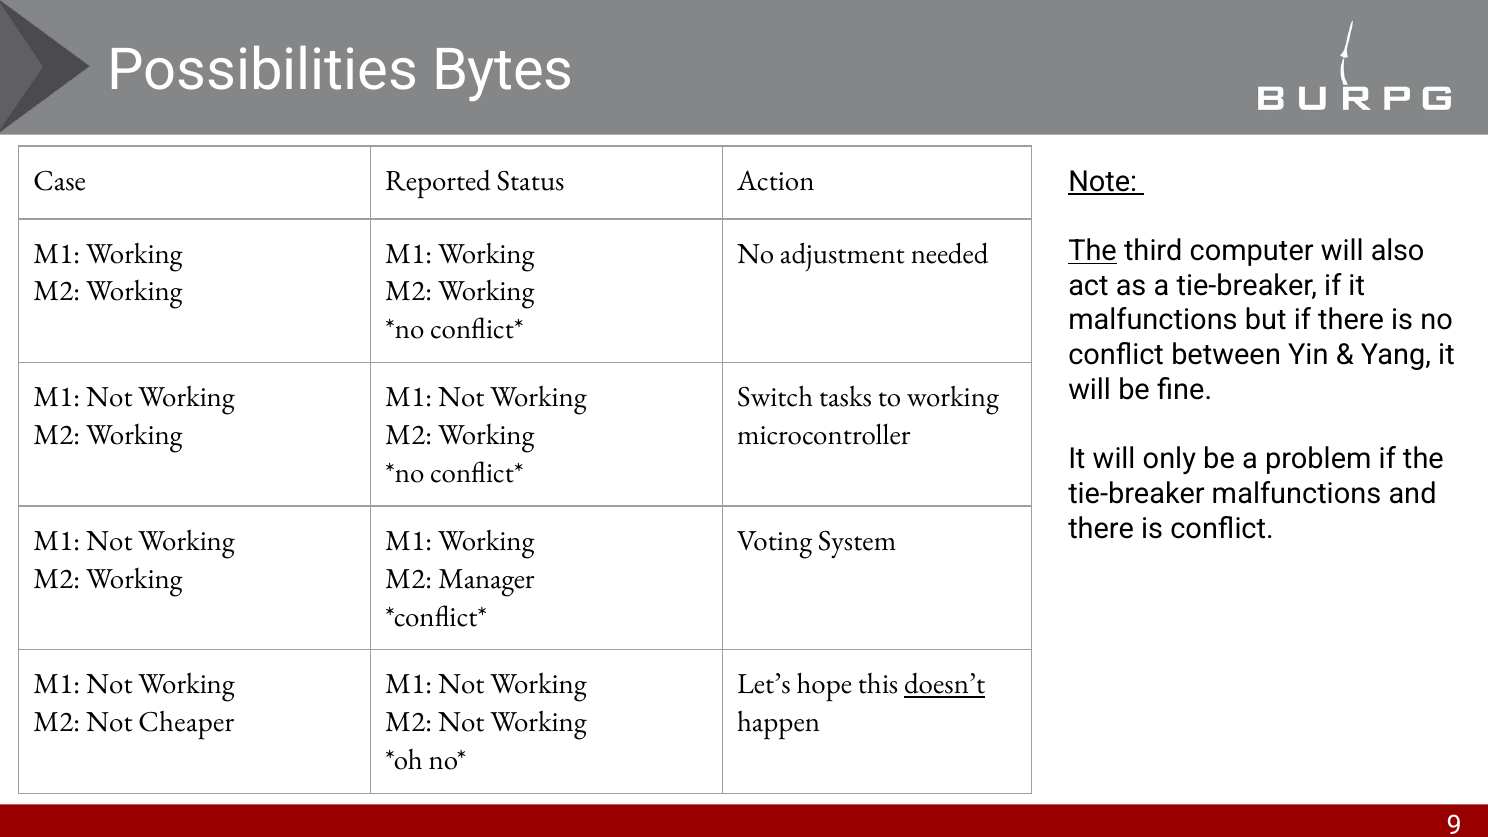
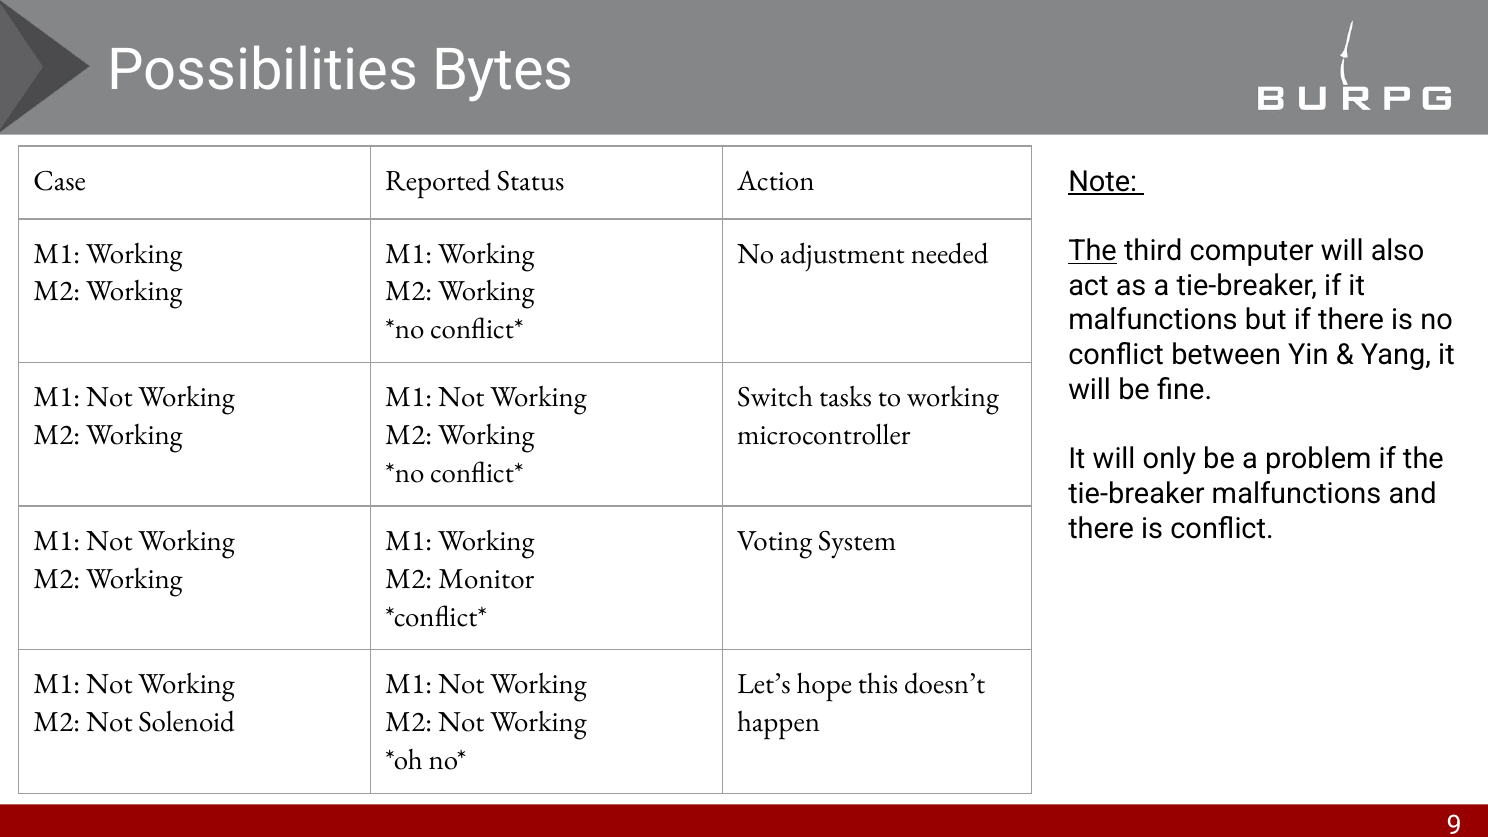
Manager: Manager -> Monitor
doesn’t underline: present -> none
Cheaper: Cheaper -> Solenoid
